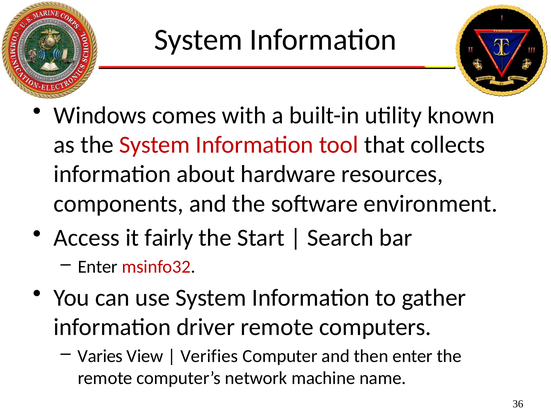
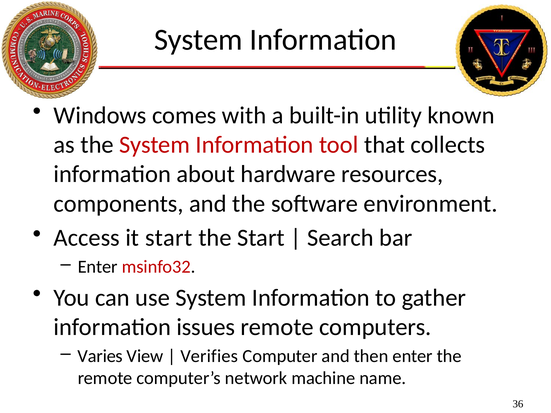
it fairly: fairly -> start
driver: driver -> issues
